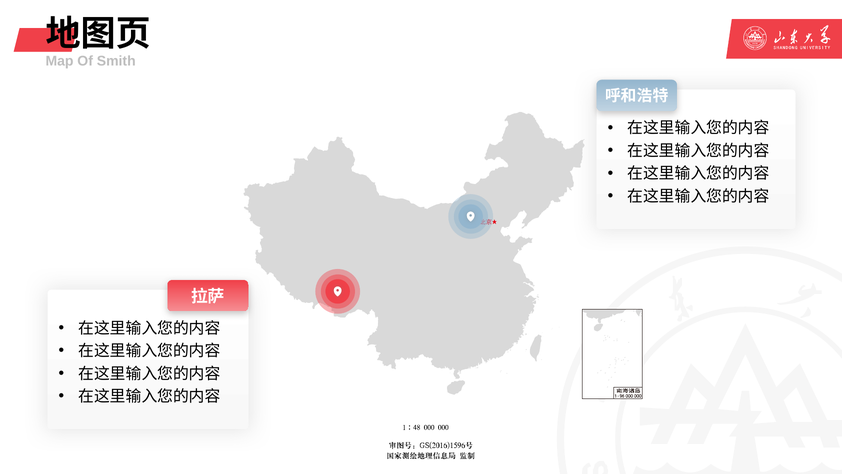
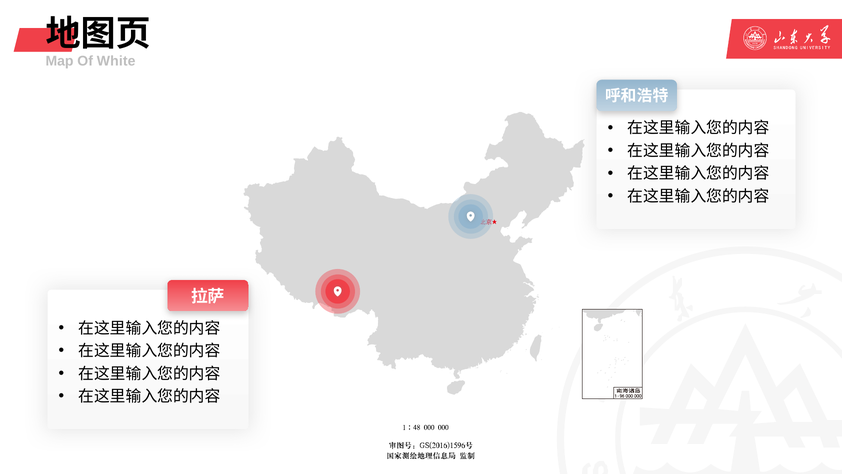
Smith: Smith -> White
